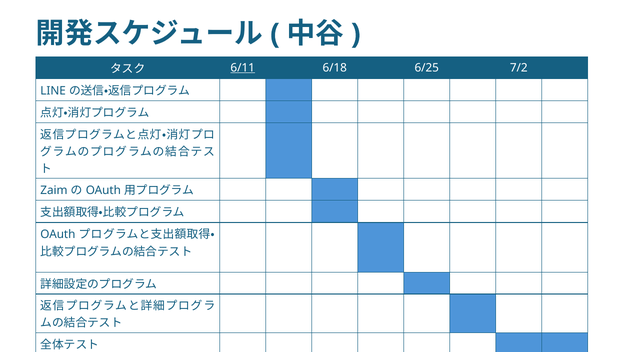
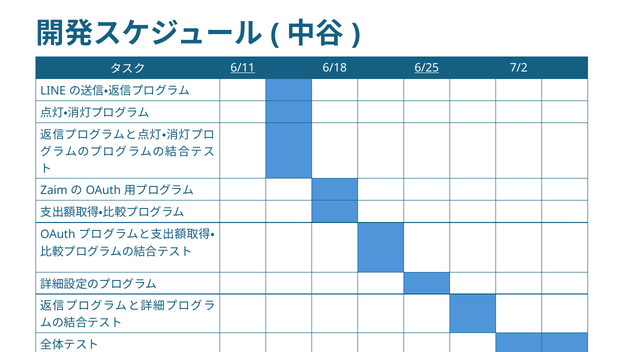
6/25 underline: none -> present
